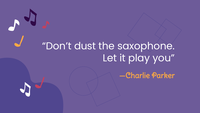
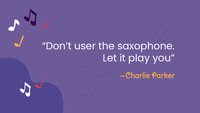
dust: dust -> user
